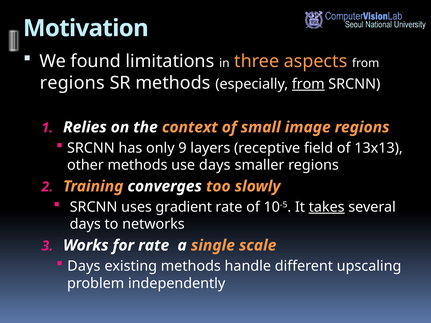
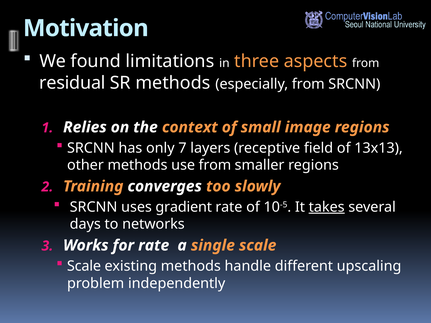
regions at (72, 83): regions -> residual
from at (308, 84) underline: present -> none
9: 9 -> 7
use days: days -> from
Days at (84, 266): Days -> Scale
